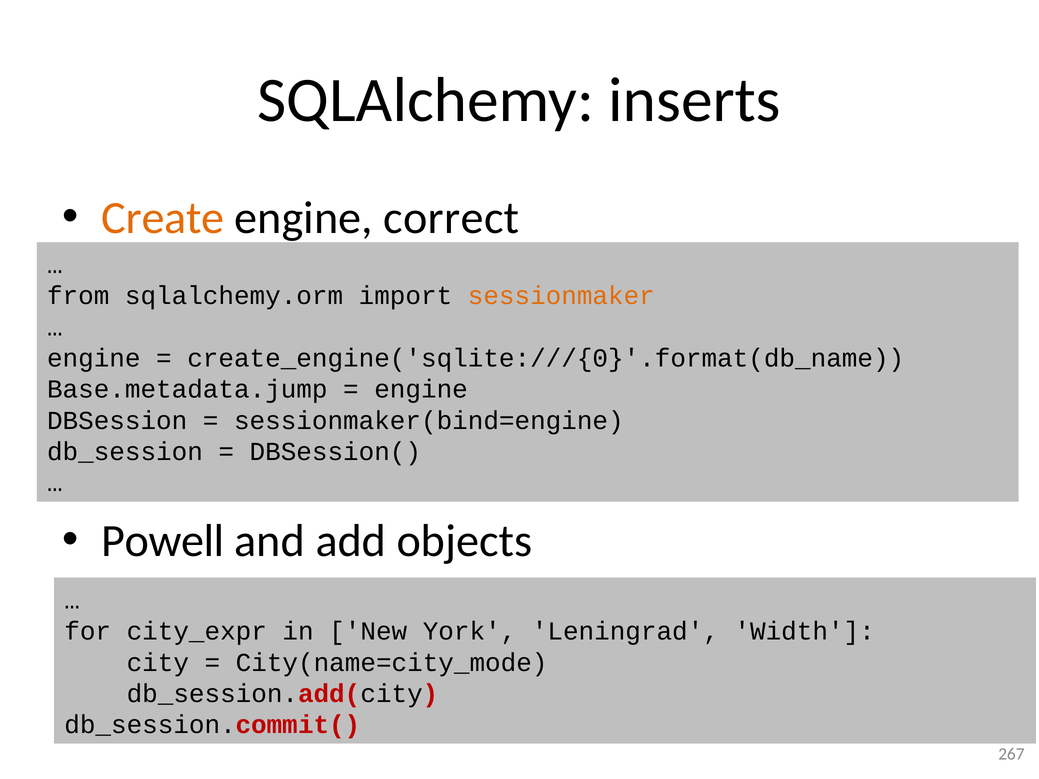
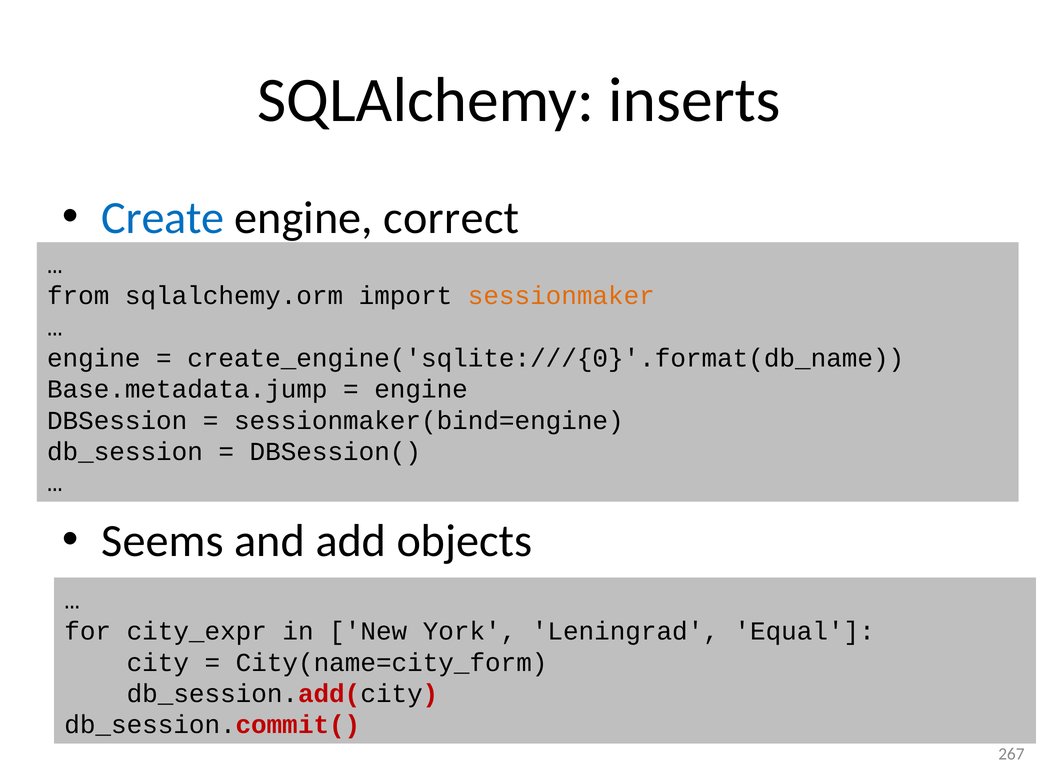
Create colour: orange -> blue
Powell: Powell -> Seems
Width: Width -> Equal
City(name=city_mode: City(name=city_mode -> City(name=city_form
